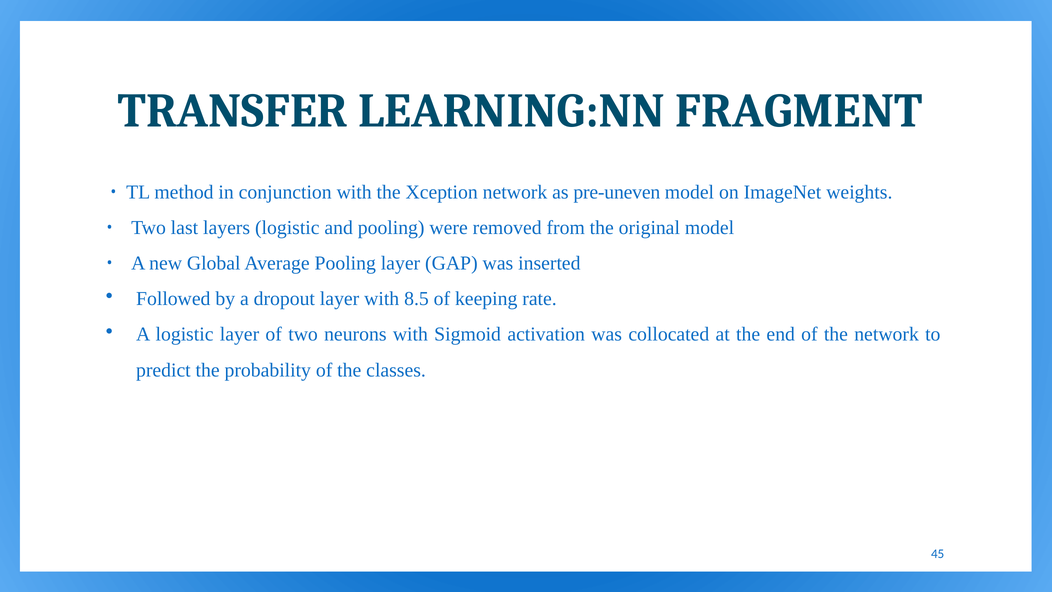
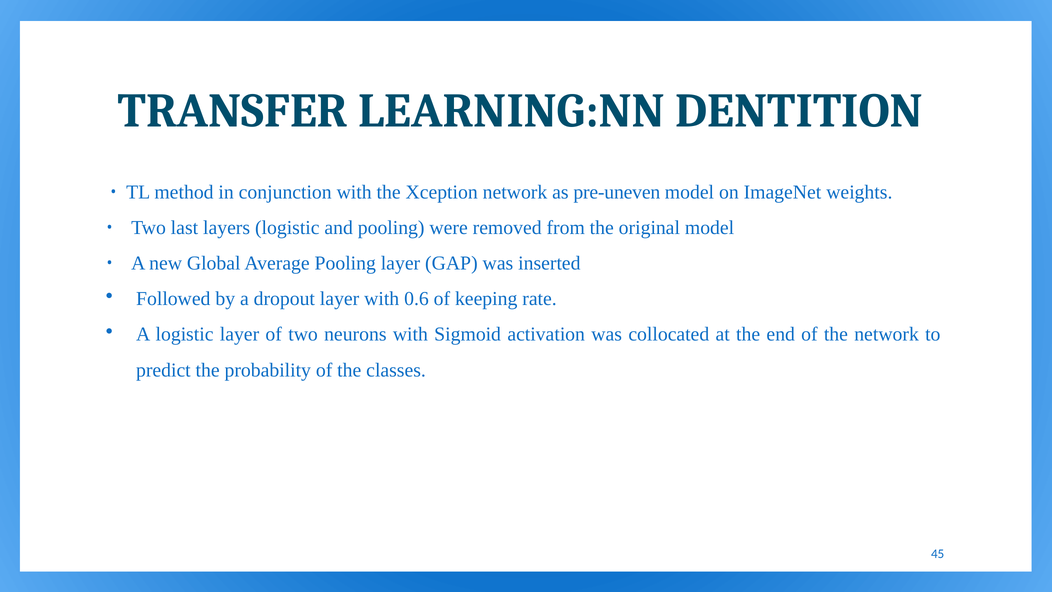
FRAGMENT: FRAGMENT -> DENTITION
8.5: 8.5 -> 0.6
